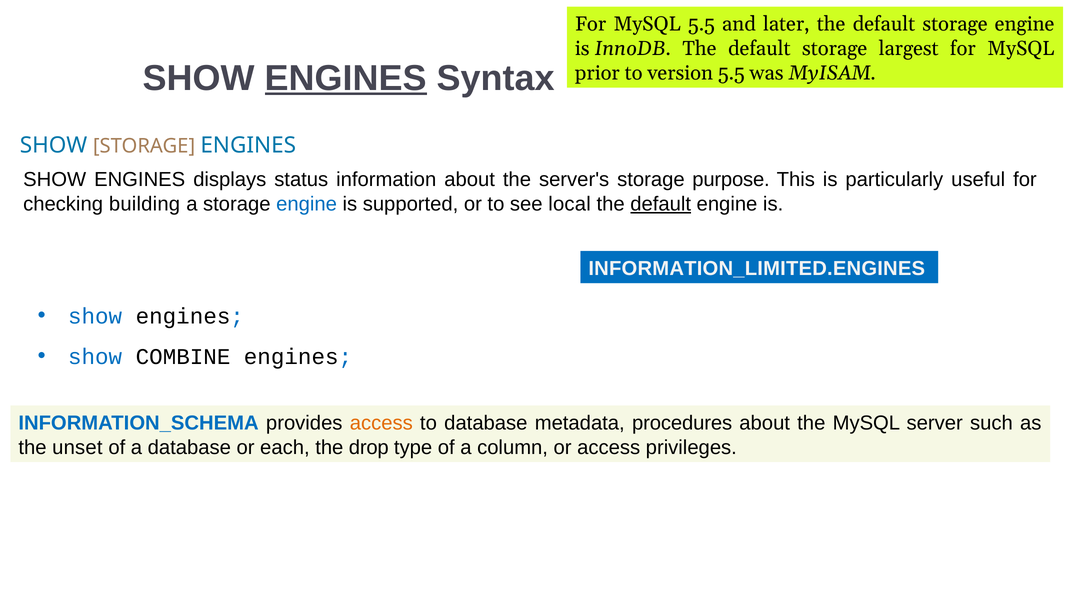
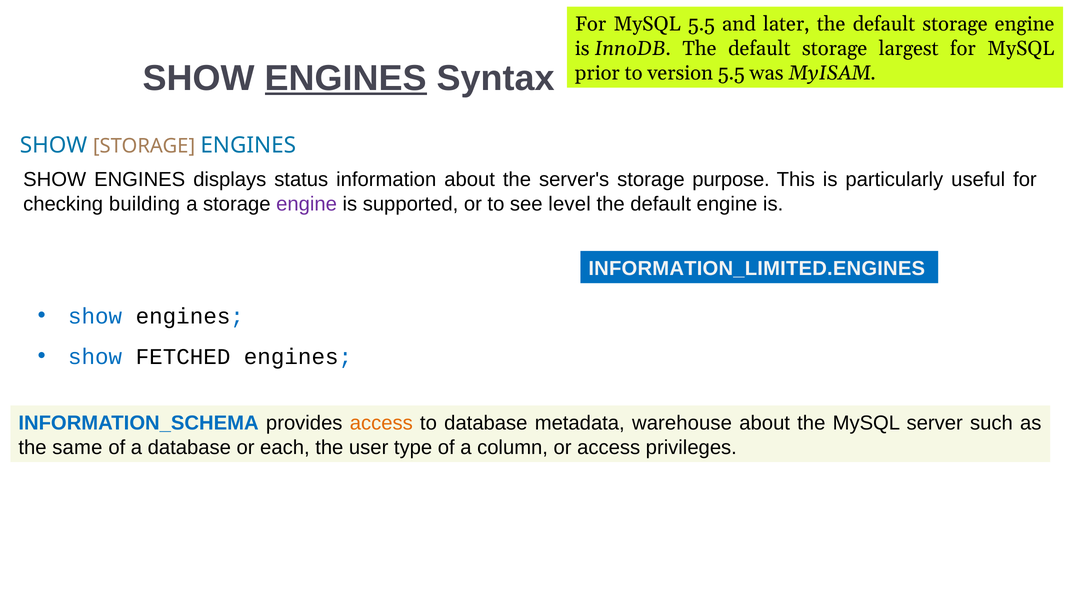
engine at (307, 204) colour: blue -> purple
local: local -> level
default at (661, 204) underline: present -> none
COMBINE: COMBINE -> FETCHED
procedures: procedures -> warehouse
unset: unset -> same
drop: drop -> user
